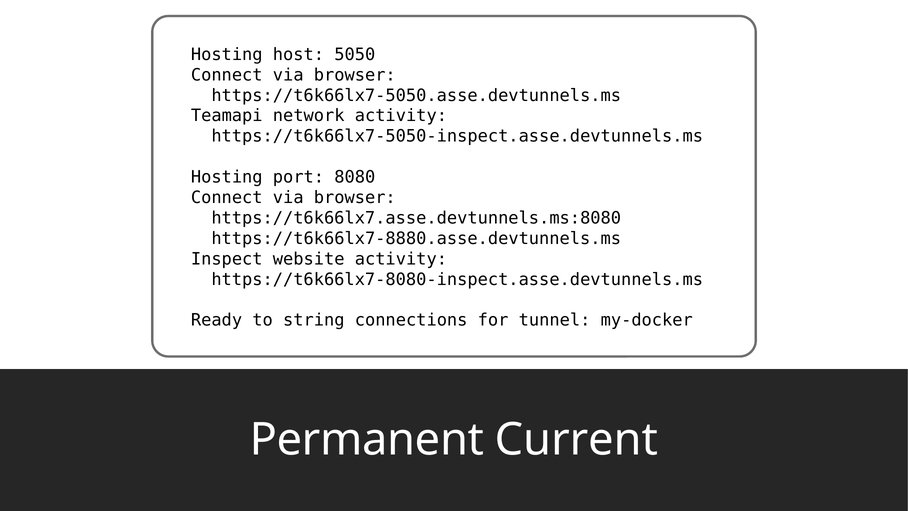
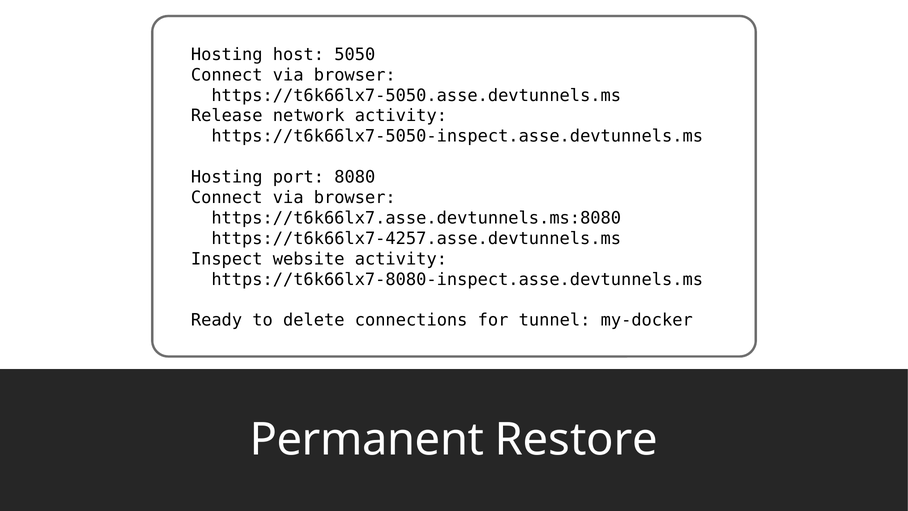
Teamapi: Teamapi -> Release
https://t6k66lx7-8880.asse.devtunnels.ms: https://t6k66lx7-8880.asse.devtunnels.ms -> https://t6k66lx7-4257.asse.devtunnels.ms
string: string -> delete
Current: Current -> Restore
